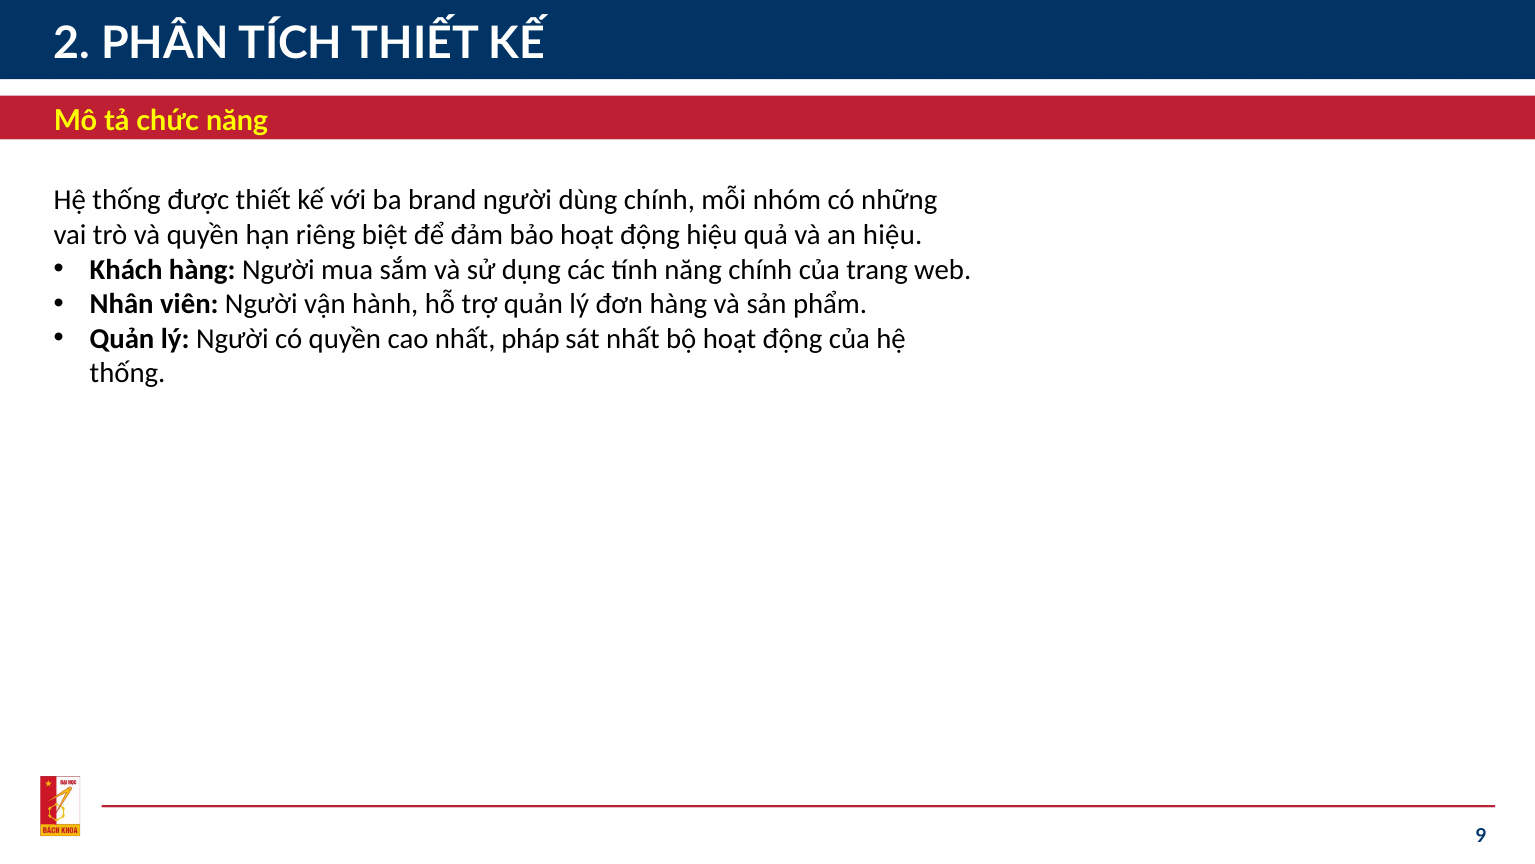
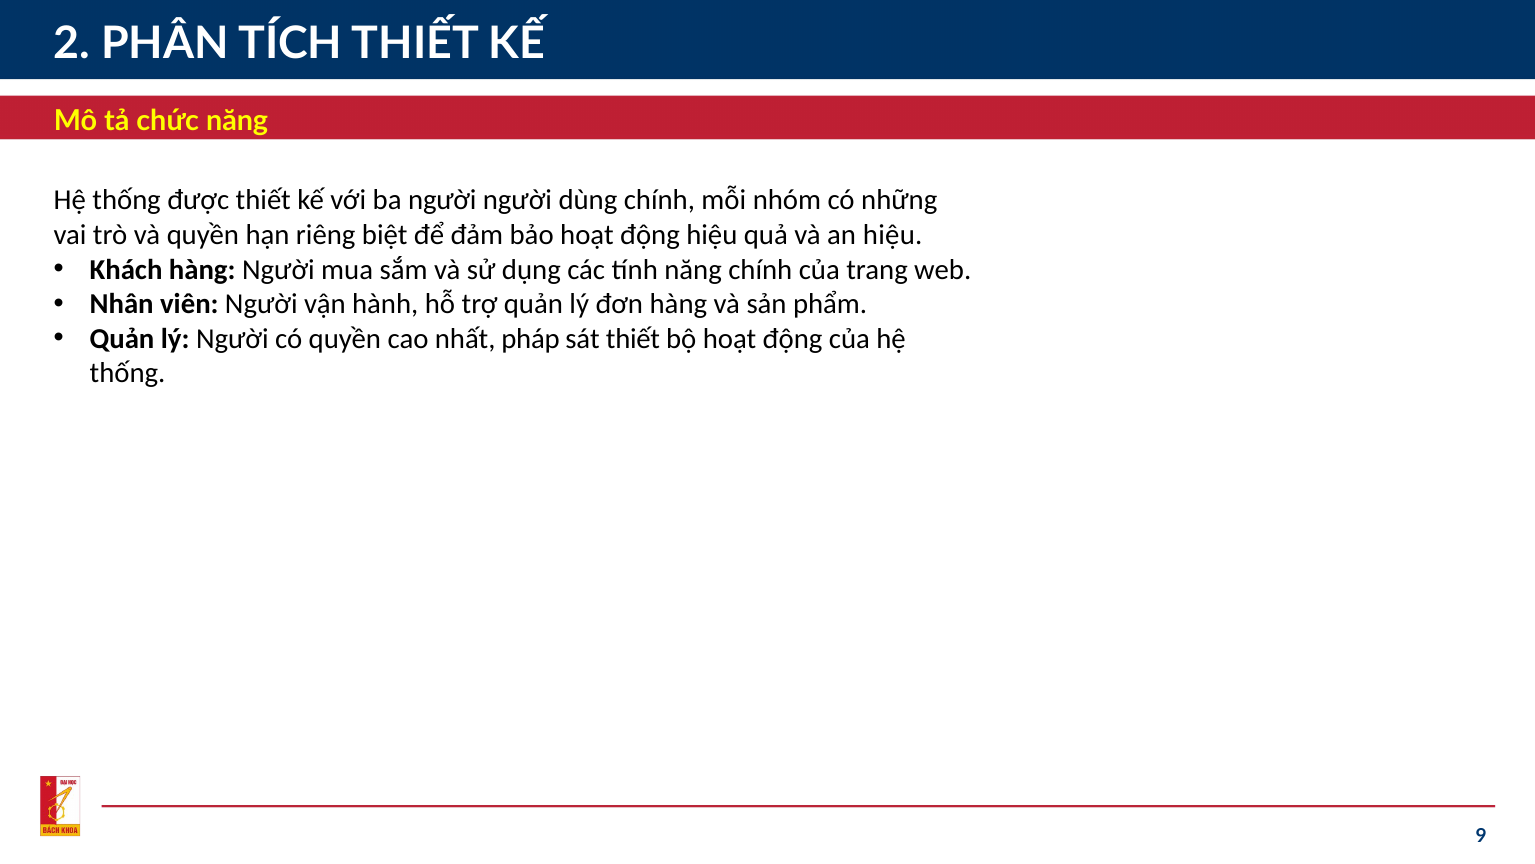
ba brand: brand -> người
sát nhất: nhất -> thiết
